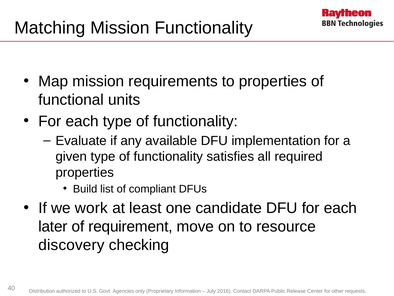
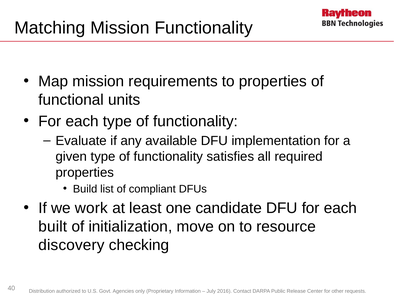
later: later -> built
requirement: requirement -> initialization
